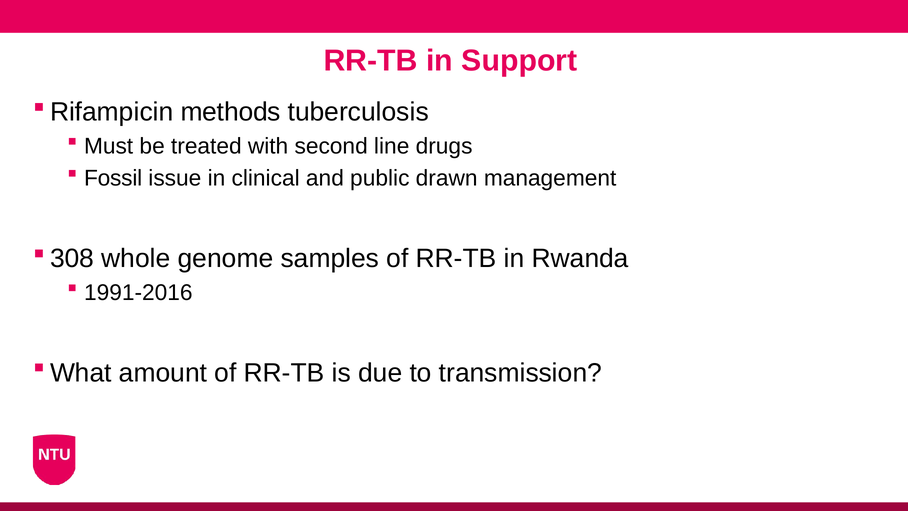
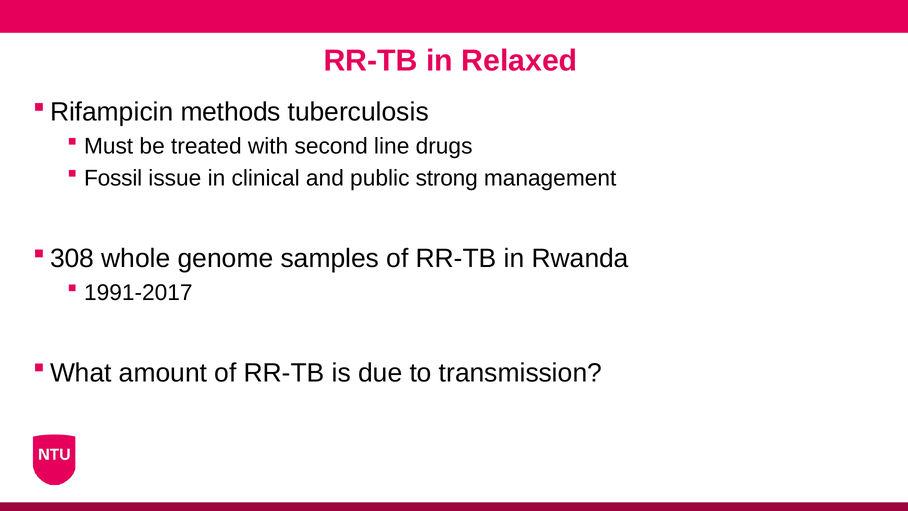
Support: Support -> Relaxed
drawn: drawn -> strong
1991-2016: 1991-2016 -> 1991-2017
